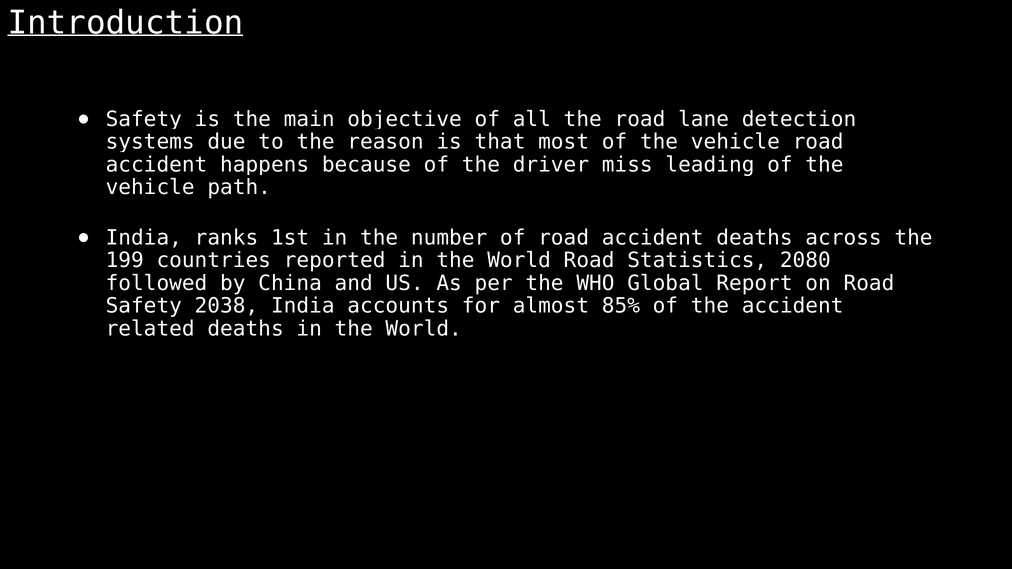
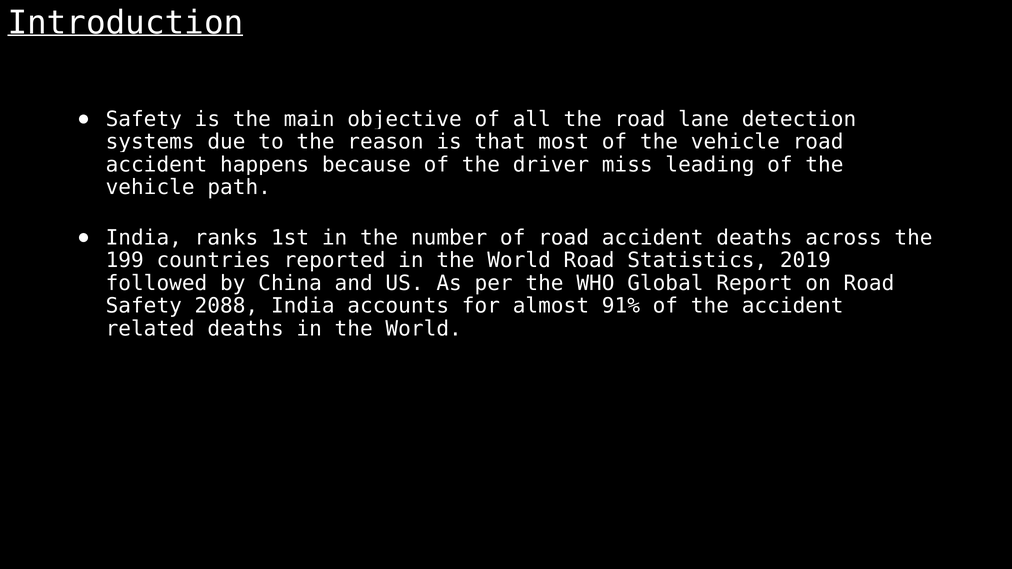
2080: 2080 -> 2019
2038: 2038 -> 2088
85%: 85% -> 91%
